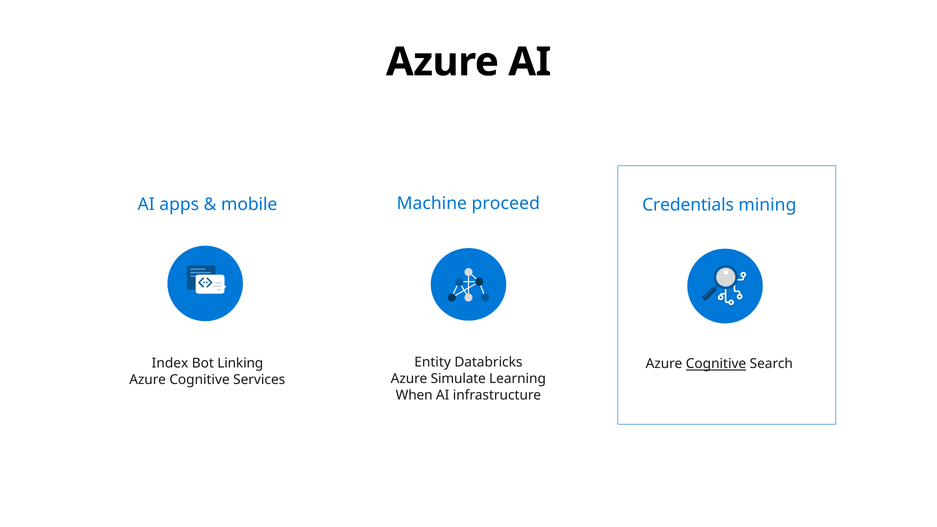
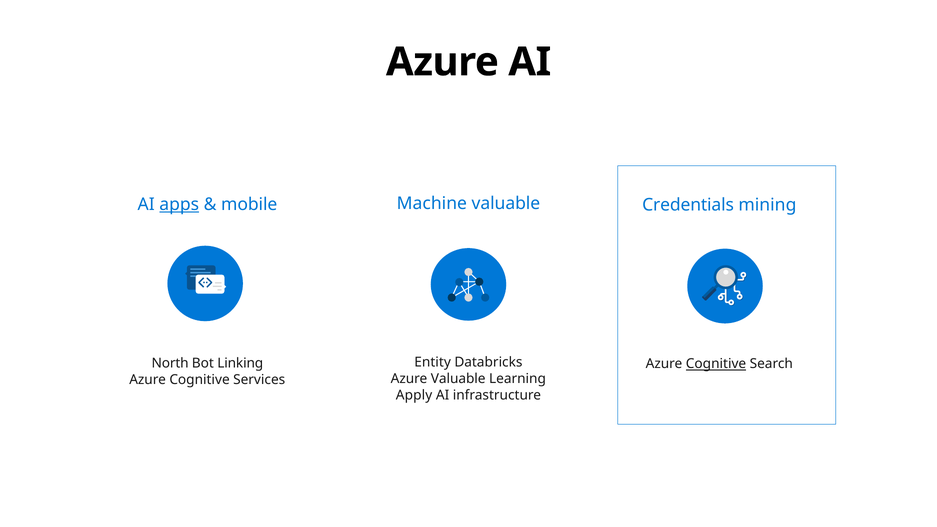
apps underline: none -> present
Machine proceed: proceed -> valuable
Index: Index -> North
Azure Simulate: Simulate -> Valuable
When: When -> Apply
